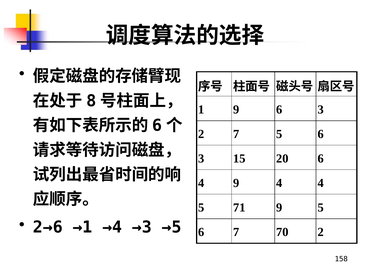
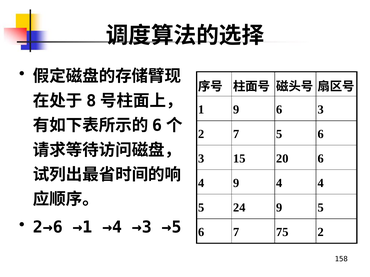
71: 71 -> 24
70: 70 -> 75
